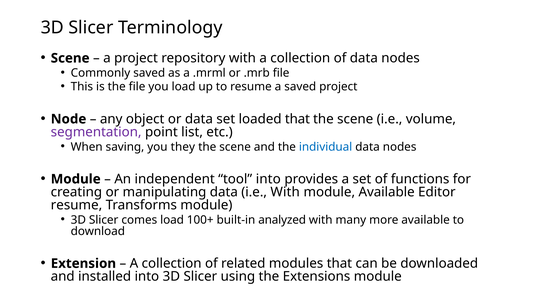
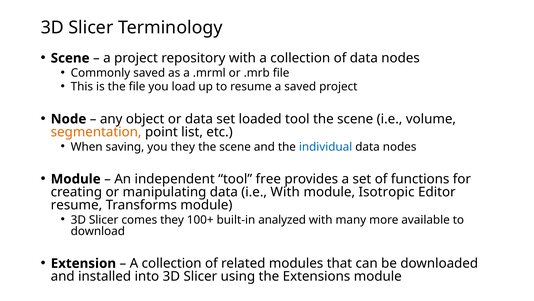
loaded that: that -> tool
segmentation colour: purple -> orange
tool into: into -> free
module Available: Available -> Isotropic
comes load: load -> they
